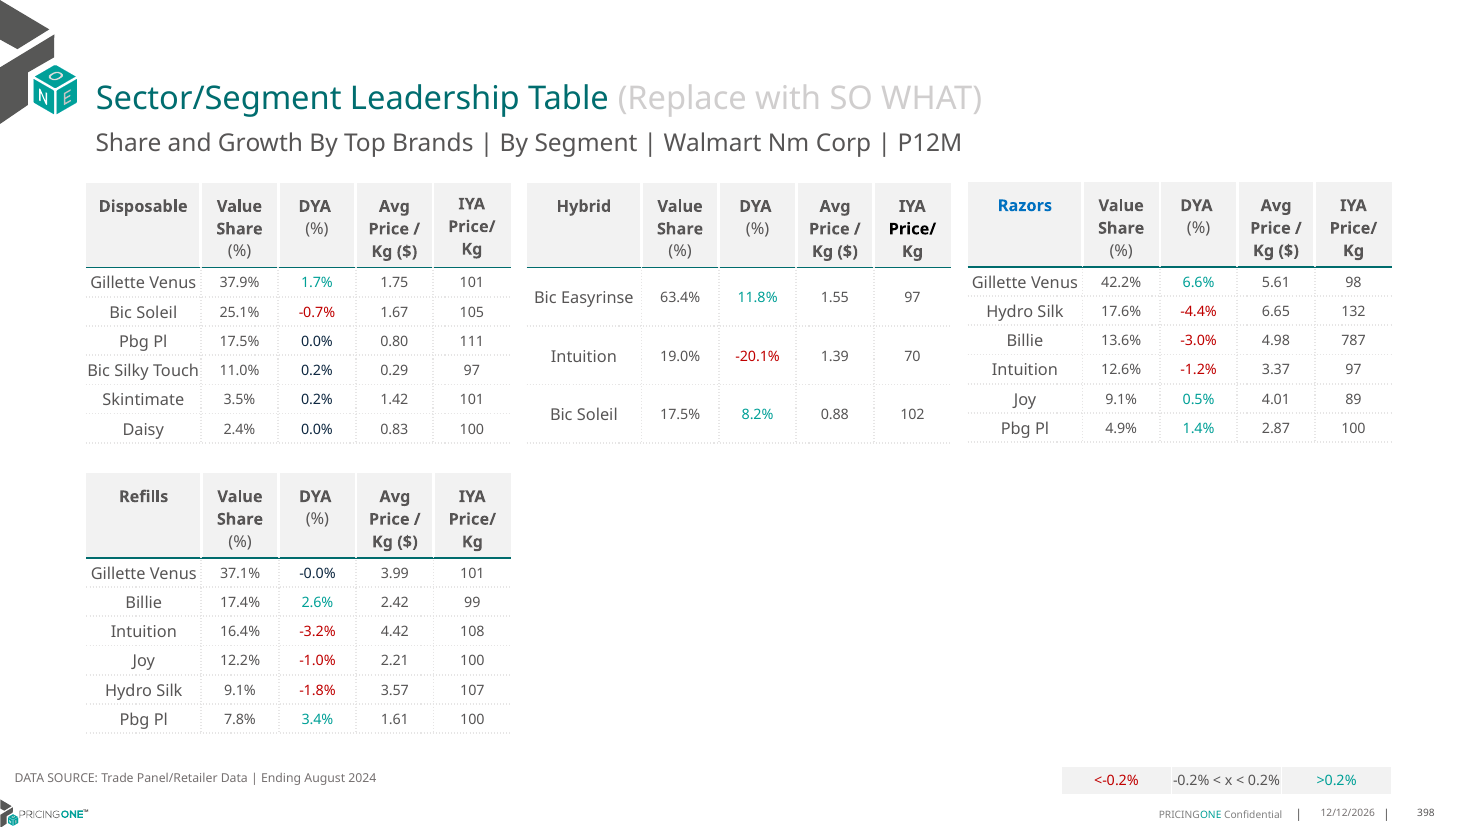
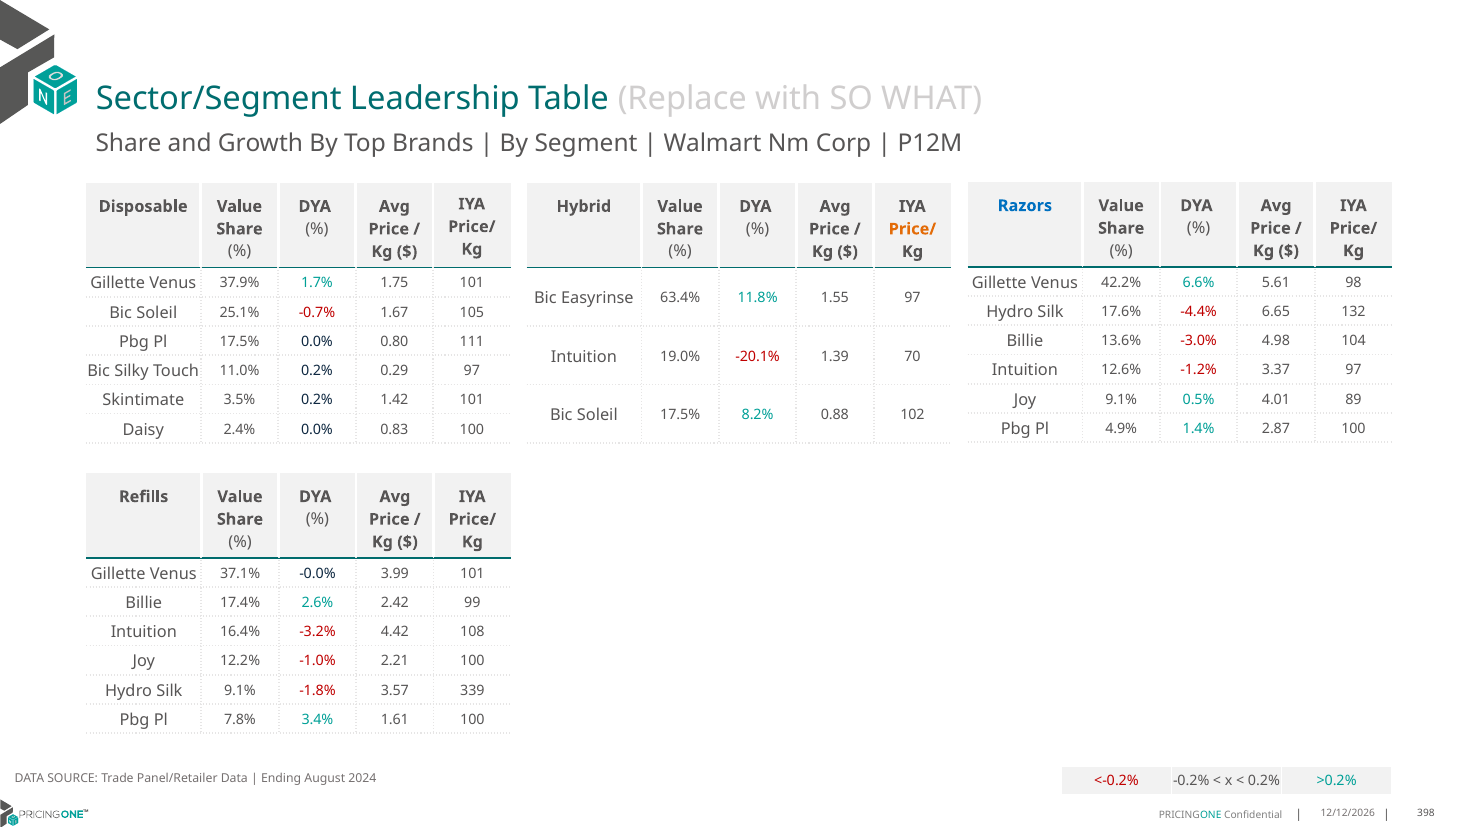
Price/ at (912, 229) colour: black -> orange
787: 787 -> 104
107: 107 -> 339
